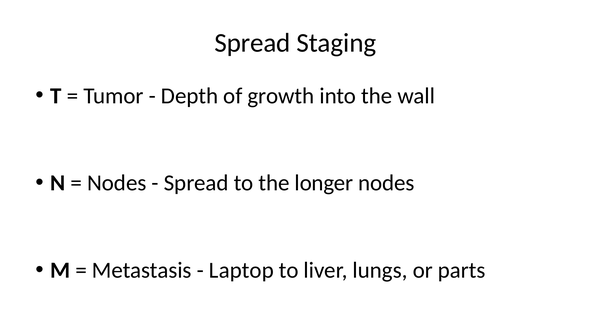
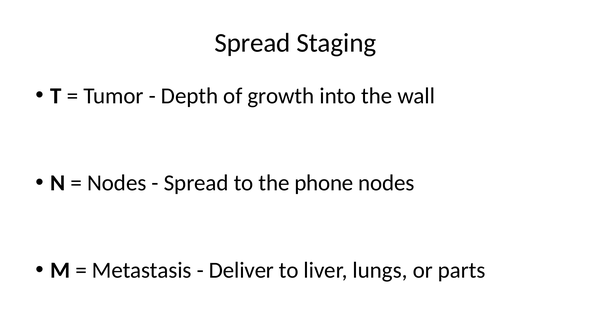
longer: longer -> phone
Laptop: Laptop -> Deliver
